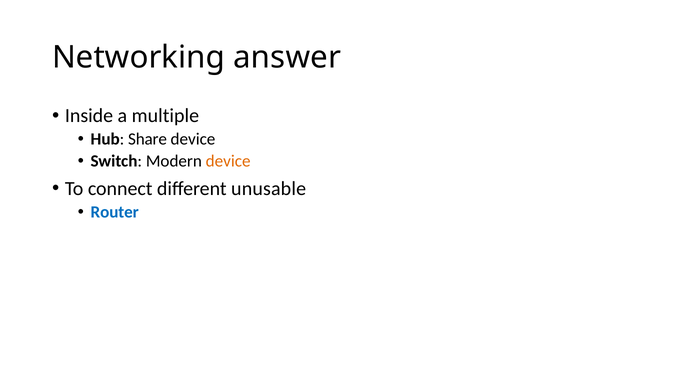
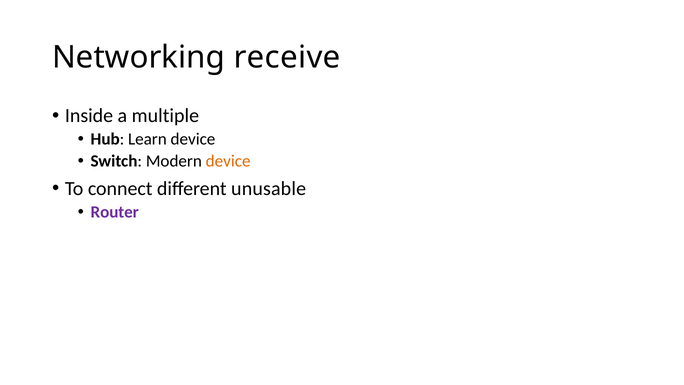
answer: answer -> receive
Share: Share -> Learn
Router colour: blue -> purple
